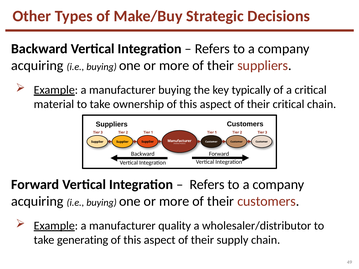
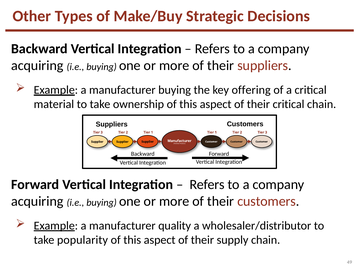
typically: typically -> offering
generating: generating -> popularity
